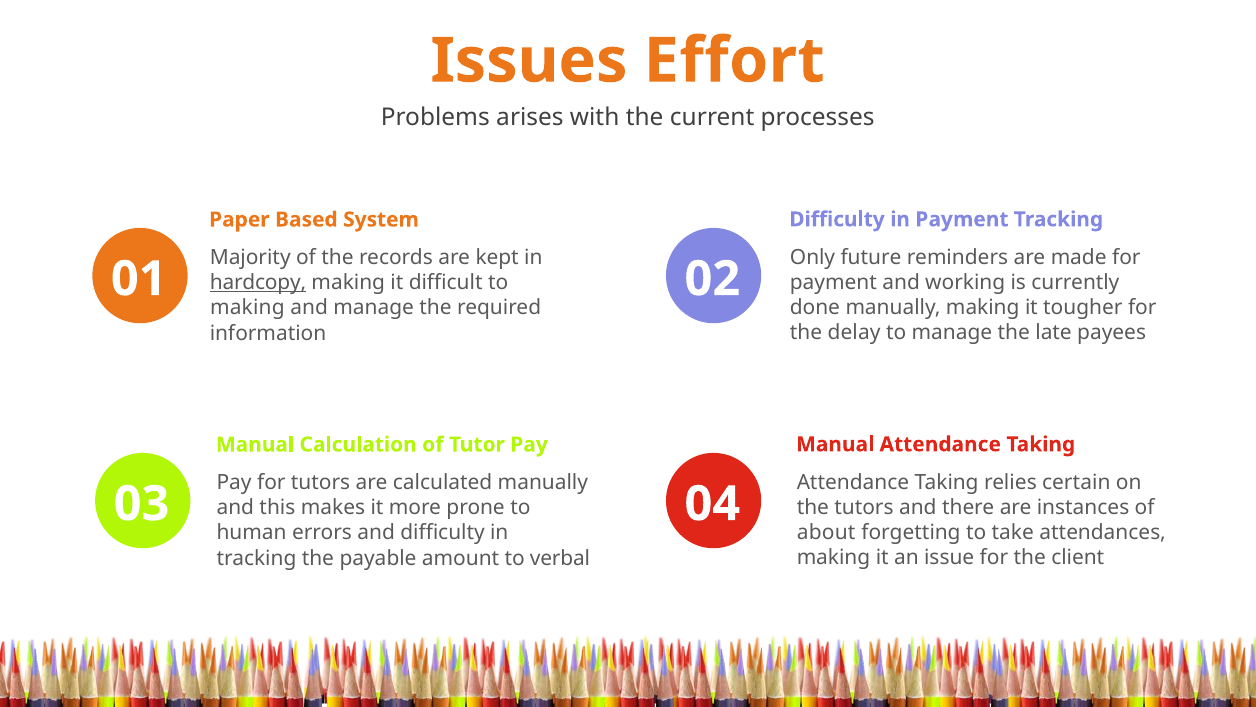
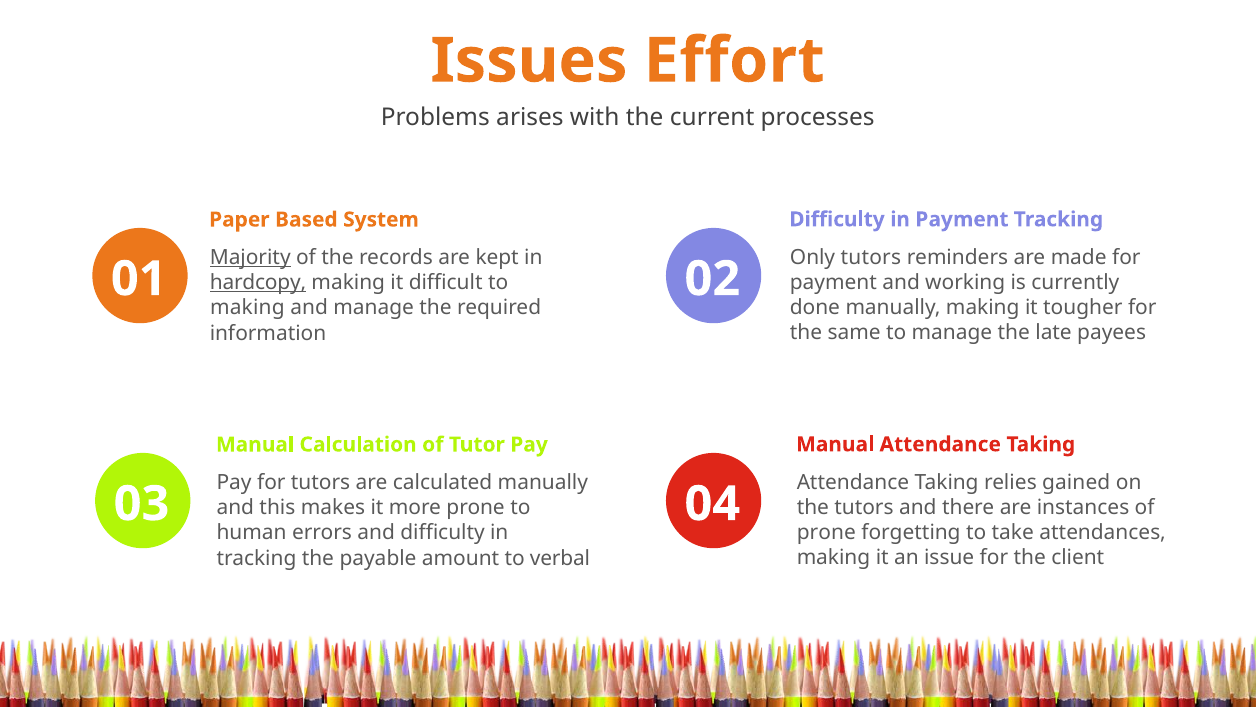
Only future: future -> tutors
Majority underline: none -> present
delay: delay -> same
certain: certain -> gained
about at (826, 532): about -> prone
